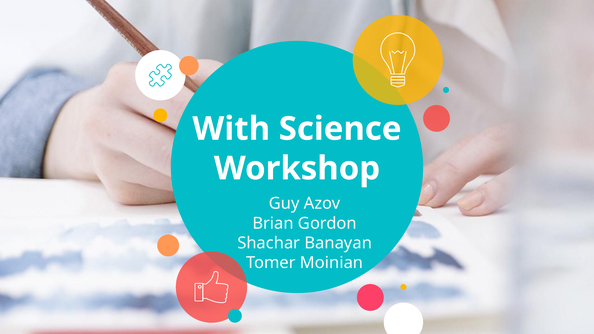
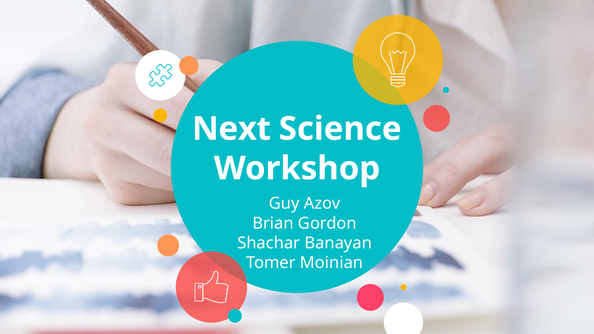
With: With -> Next
